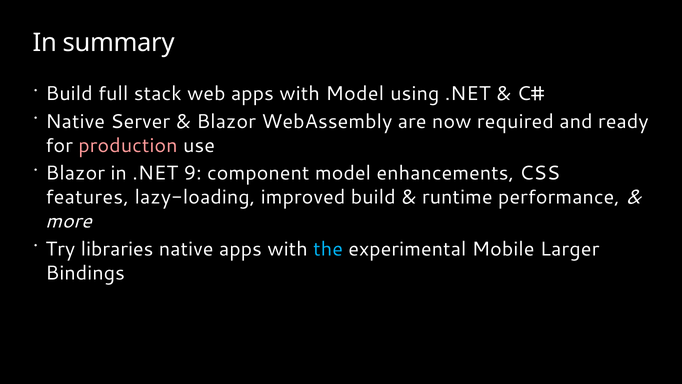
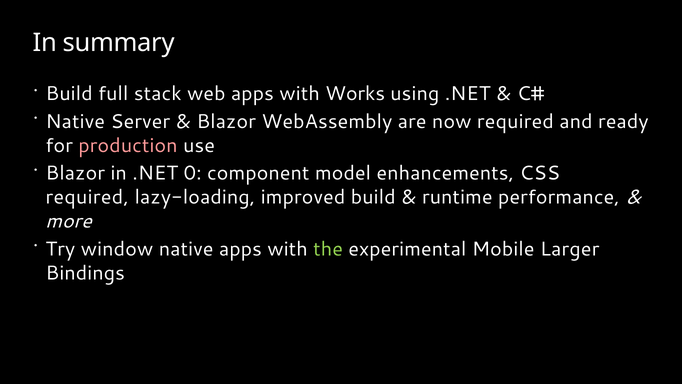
with Model: Model -> Works
9: 9 -> 0
features at (87, 197): features -> required
libraries: libraries -> window
the colour: light blue -> light green
